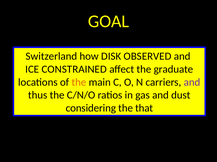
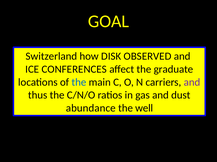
CONSTRAINED: CONSTRAINED -> CONFERENCES
the at (79, 83) colour: orange -> blue
considering: considering -> abundance
that: that -> well
